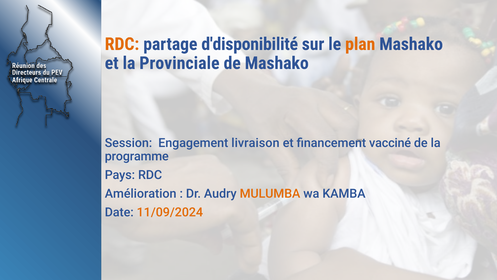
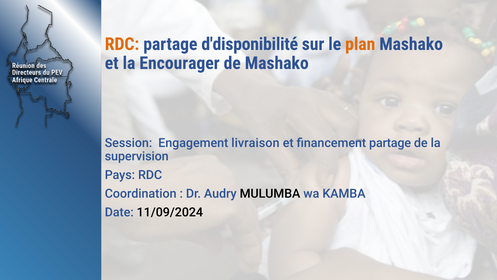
Provinciale: Provinciale -> Encourager
financement vacciné: vacciné -> partage
programme: programme -> supervision
Amélioration: Amélioration -> Coordination
MULUMBA colour: orange -> black
11/09/2024 colour: orange -> black
